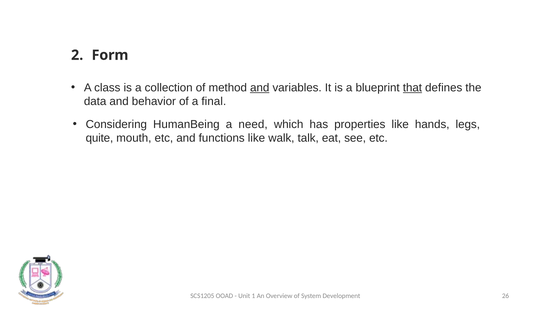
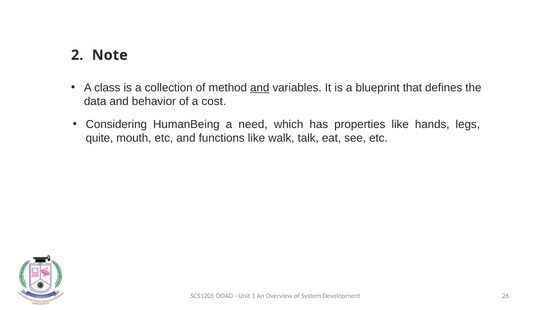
Form: Form -> Note
that underline: present -> none
final: final -> cost
